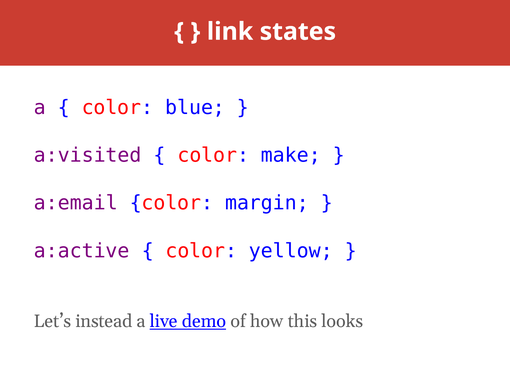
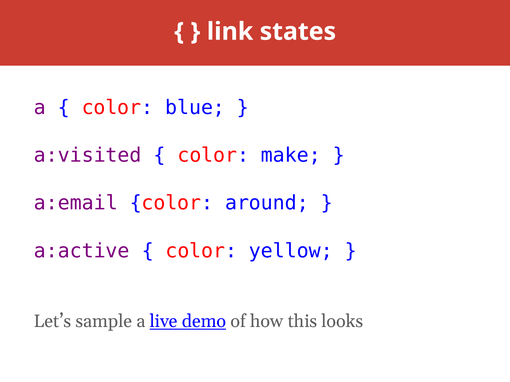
margin: margin -> around
instead: instead -> sample
